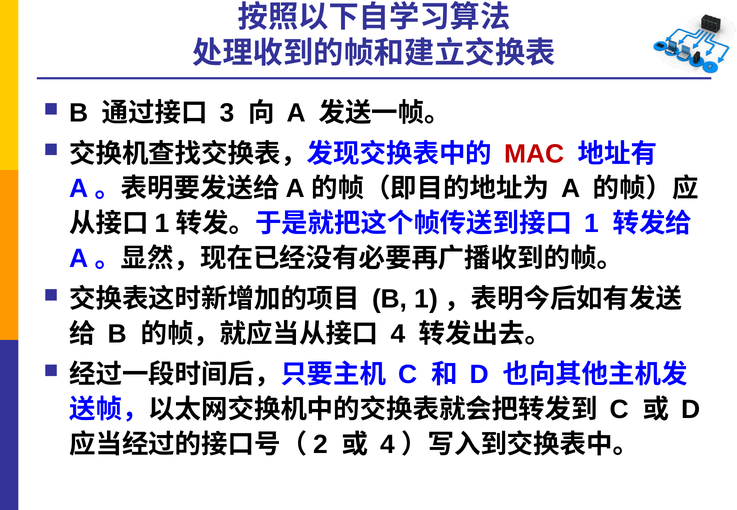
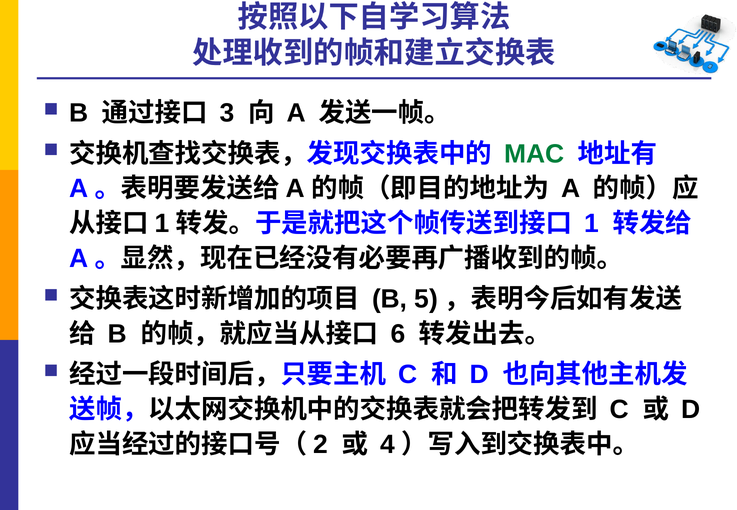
MAC colour: red -> green
B 1: 1 -> 5
4 at (398, 334): 4 -> 6
